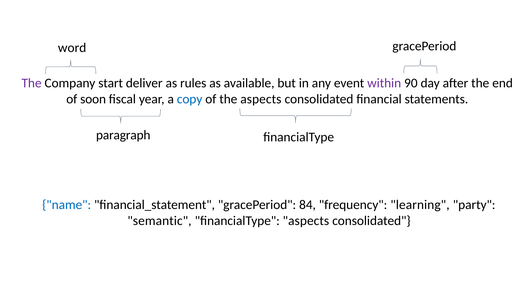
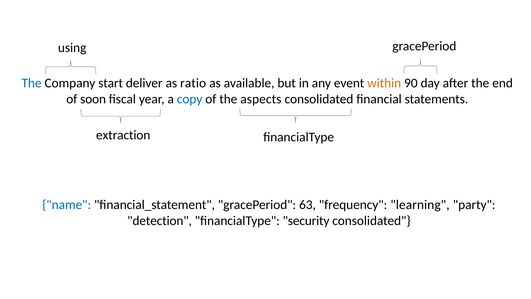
word: word -> using
The at (32, 83) colour: purple -> blue
rules: rules -> ratio
within colour: purple -> orange
paragraph: paragraph -> extraction
84: 84 -> 63
semantic: semantic -> detection
financialType aspects: aspects -> security
